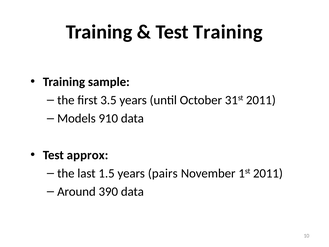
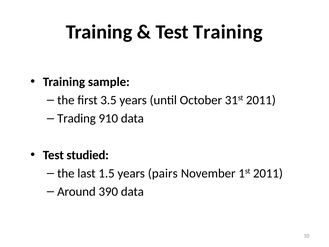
Models: Models -> Trading
approx: approx -> studied
